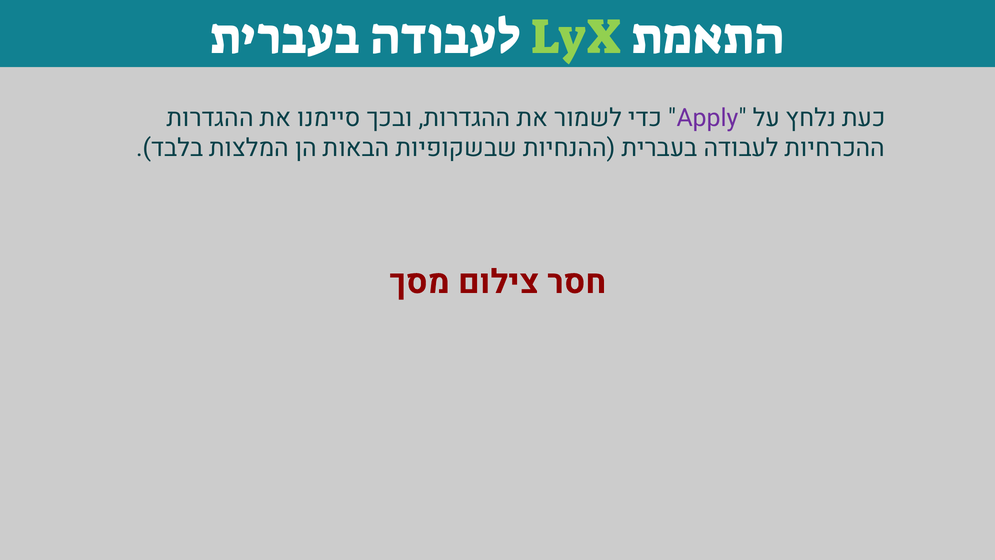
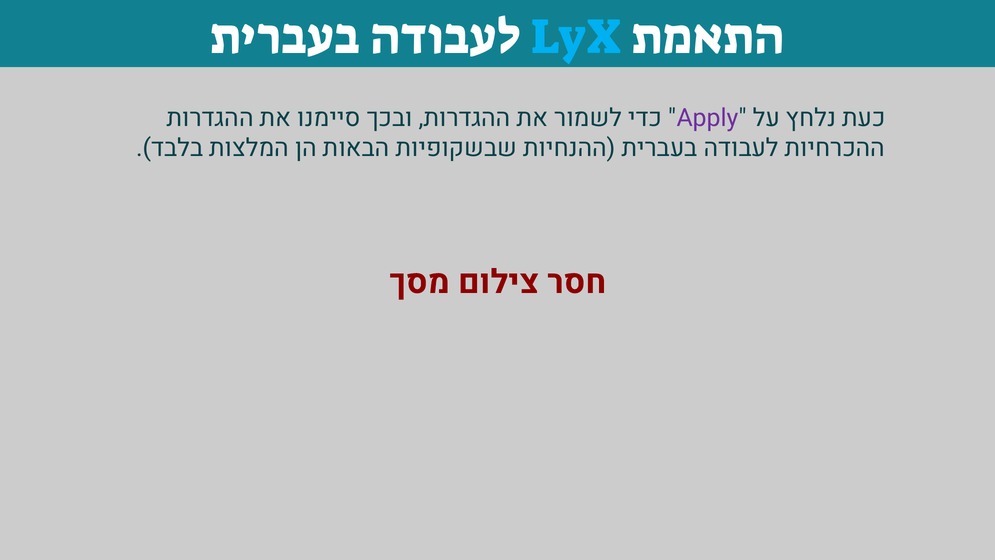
LyX colour: light green -> light blue
